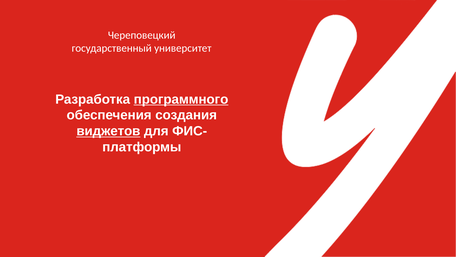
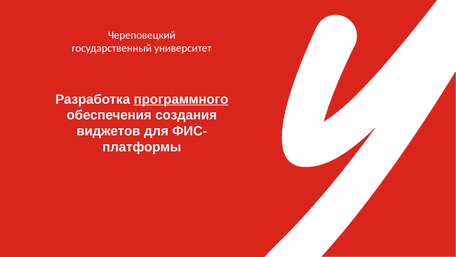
виджетов underline: present -> none
